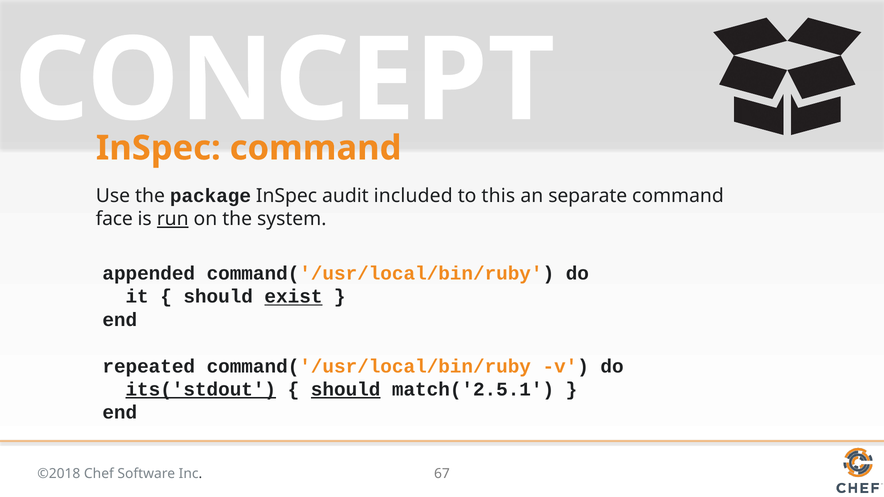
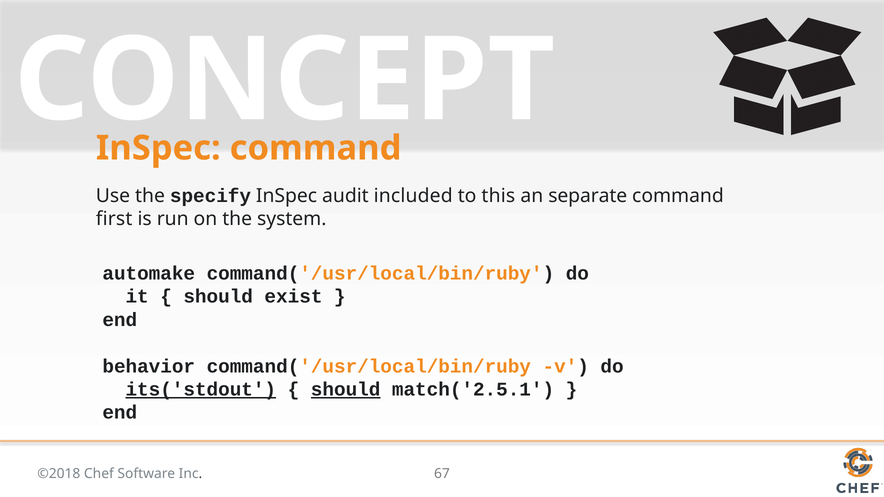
package: package -> specify
face: face -> first
run underline: present -> none
appended: appended -> automake
exist underline: present -> none
repeated: repeated -> behavior
